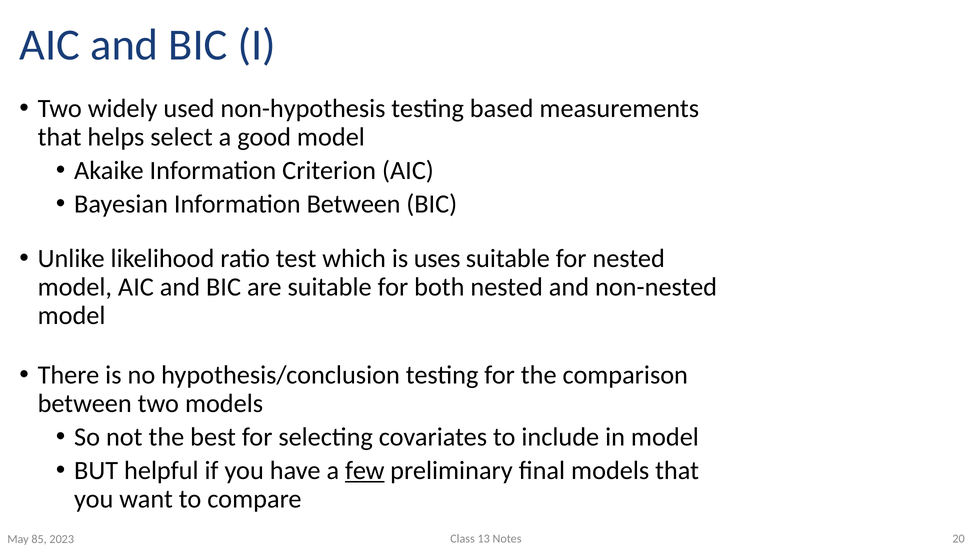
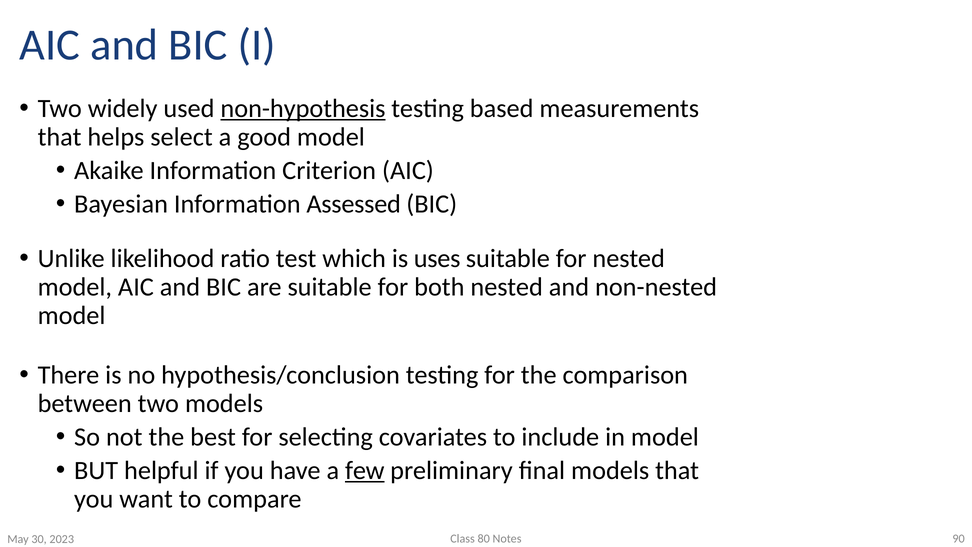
non-hypothesis underline: none -> present
Information Between: Between -> Assessed
13: 13 -> 80
20: 20 -> 90
85: 85 -> 30
